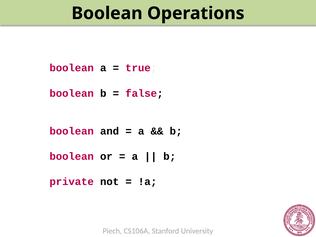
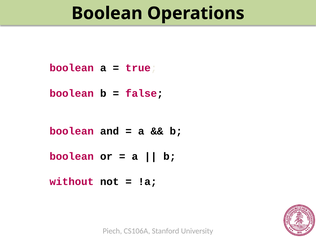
private: private -> without
